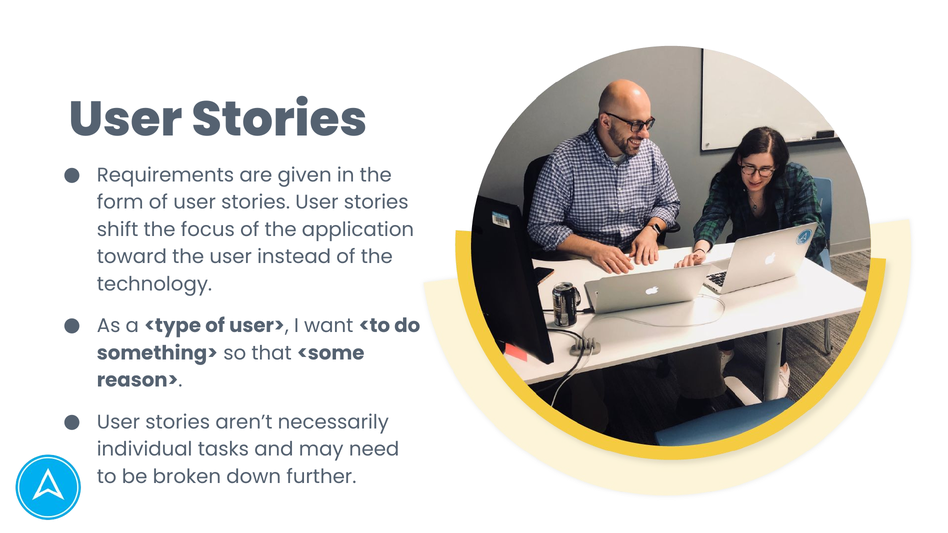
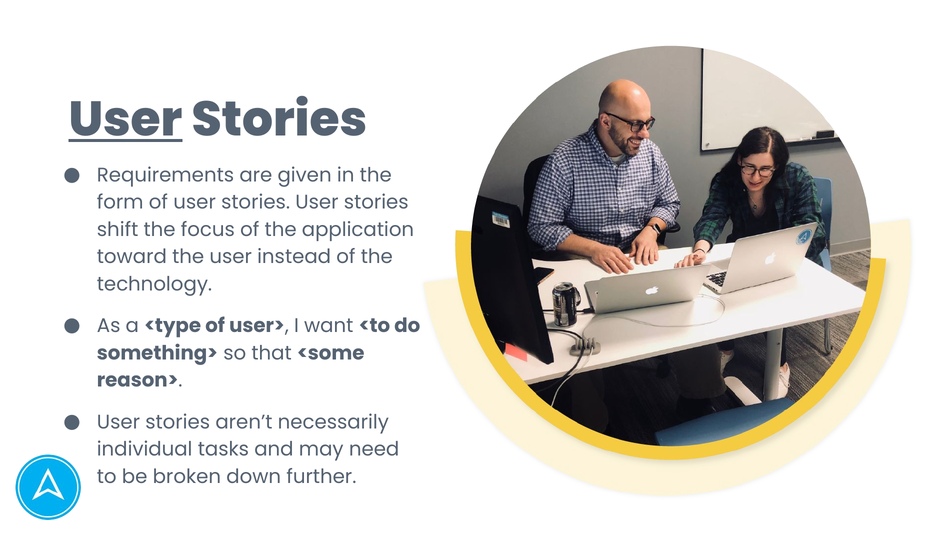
User at (125, 120) underline: none -> present
